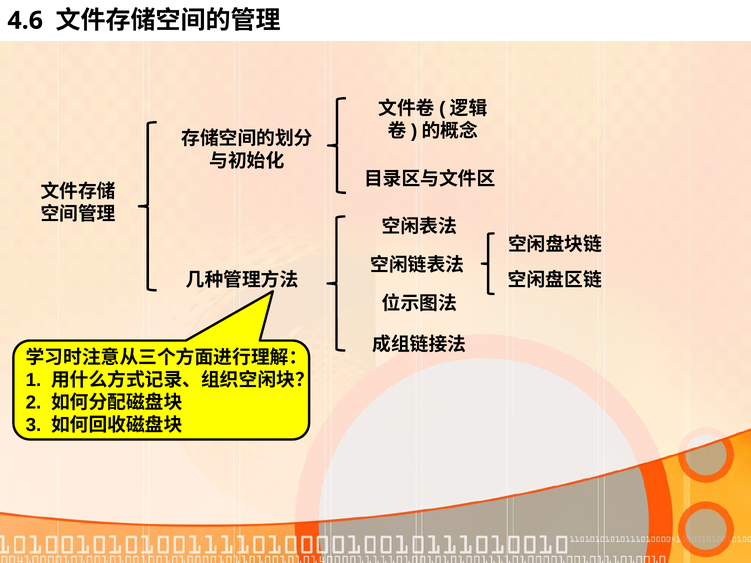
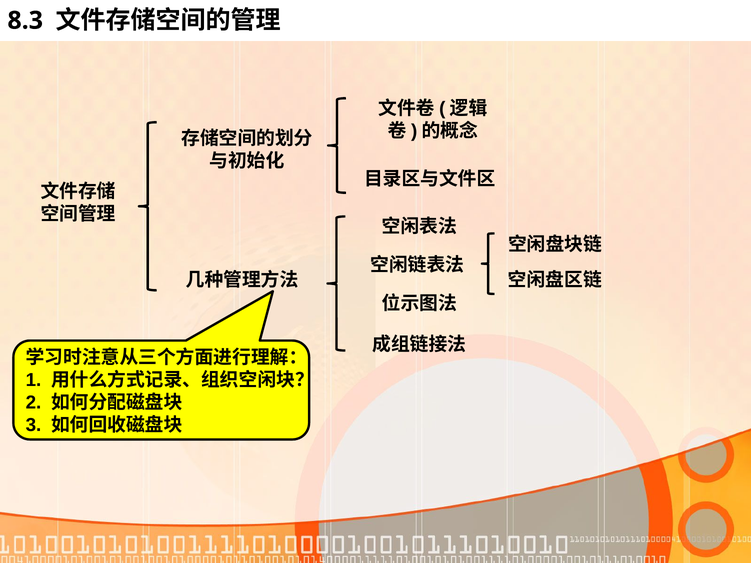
4.6: 4.6 -> 8.3
